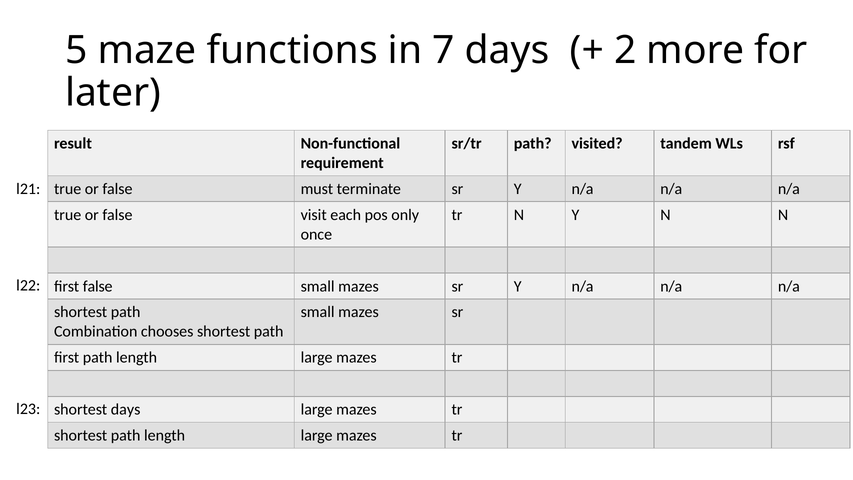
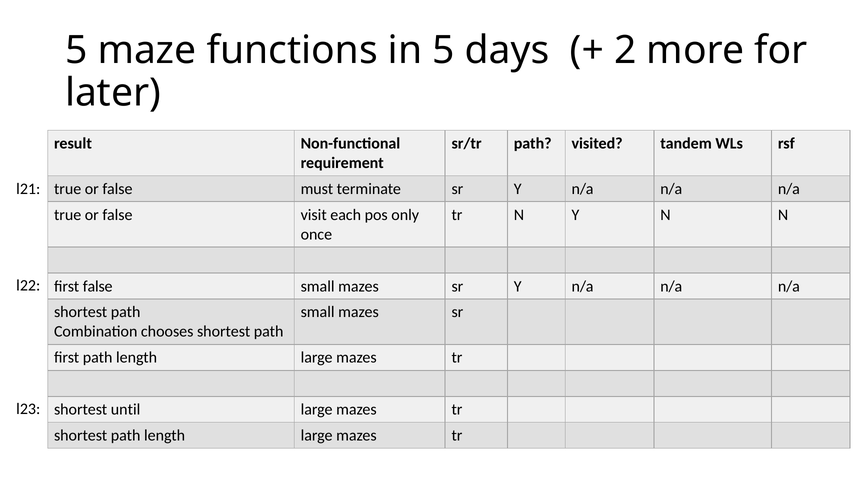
in 7: 7 -> 5
shortest days: days -> until
